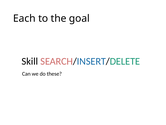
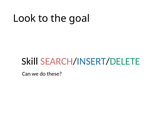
Each: Each -> Look
